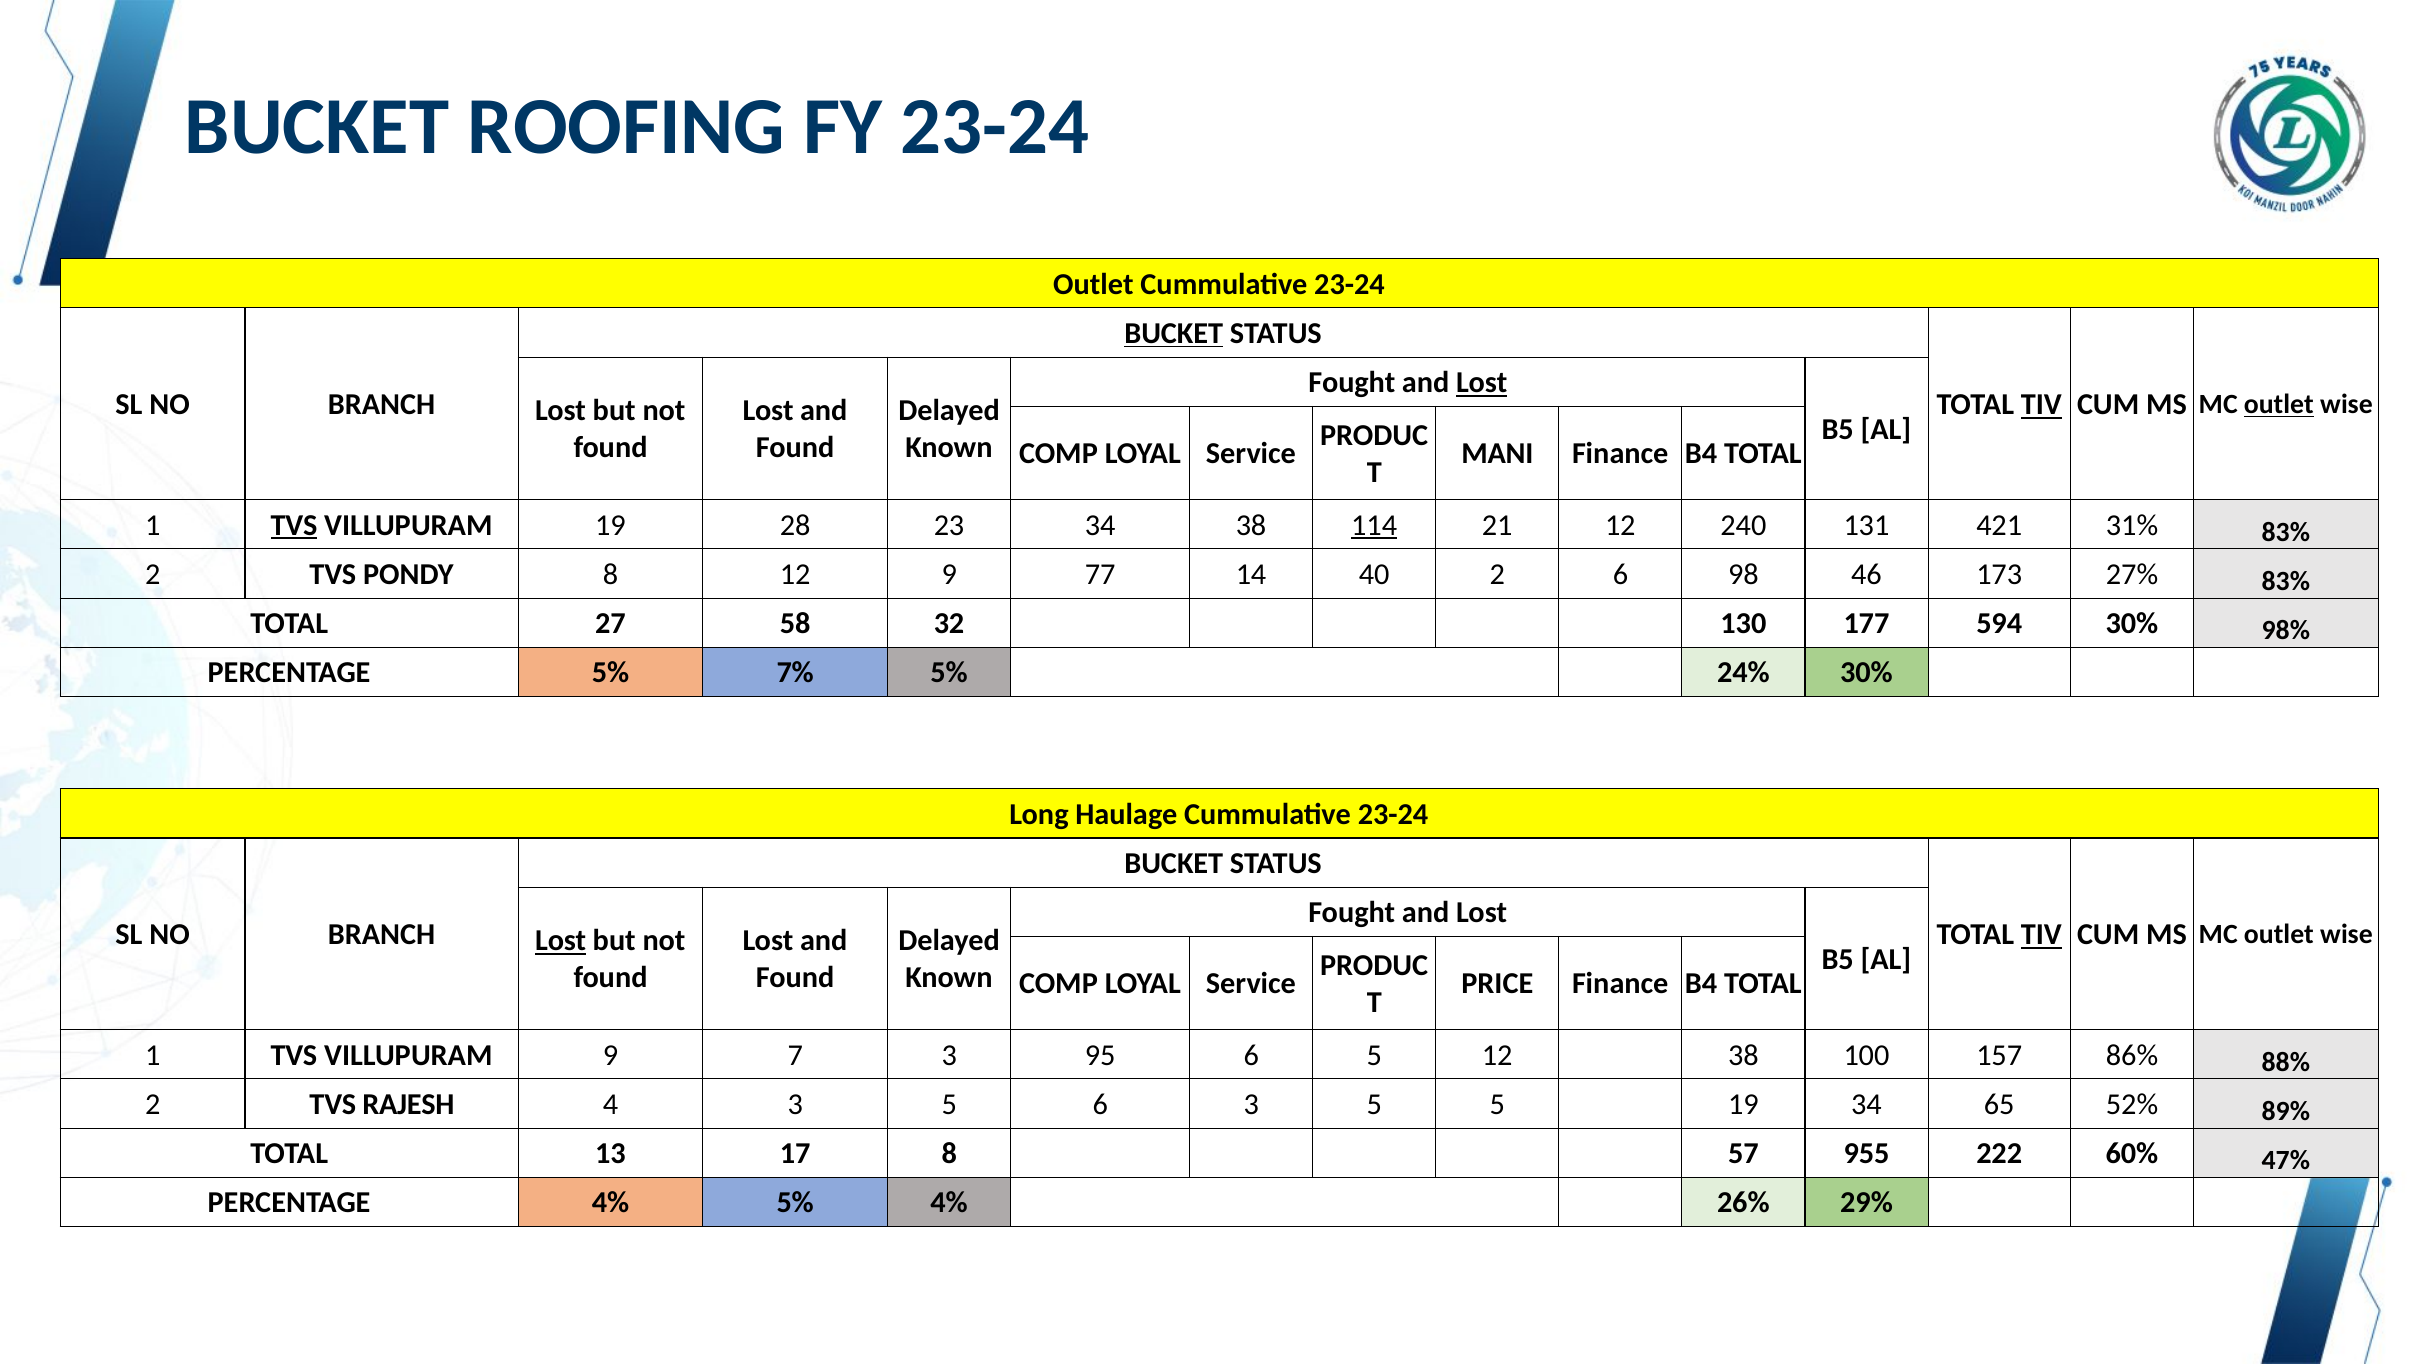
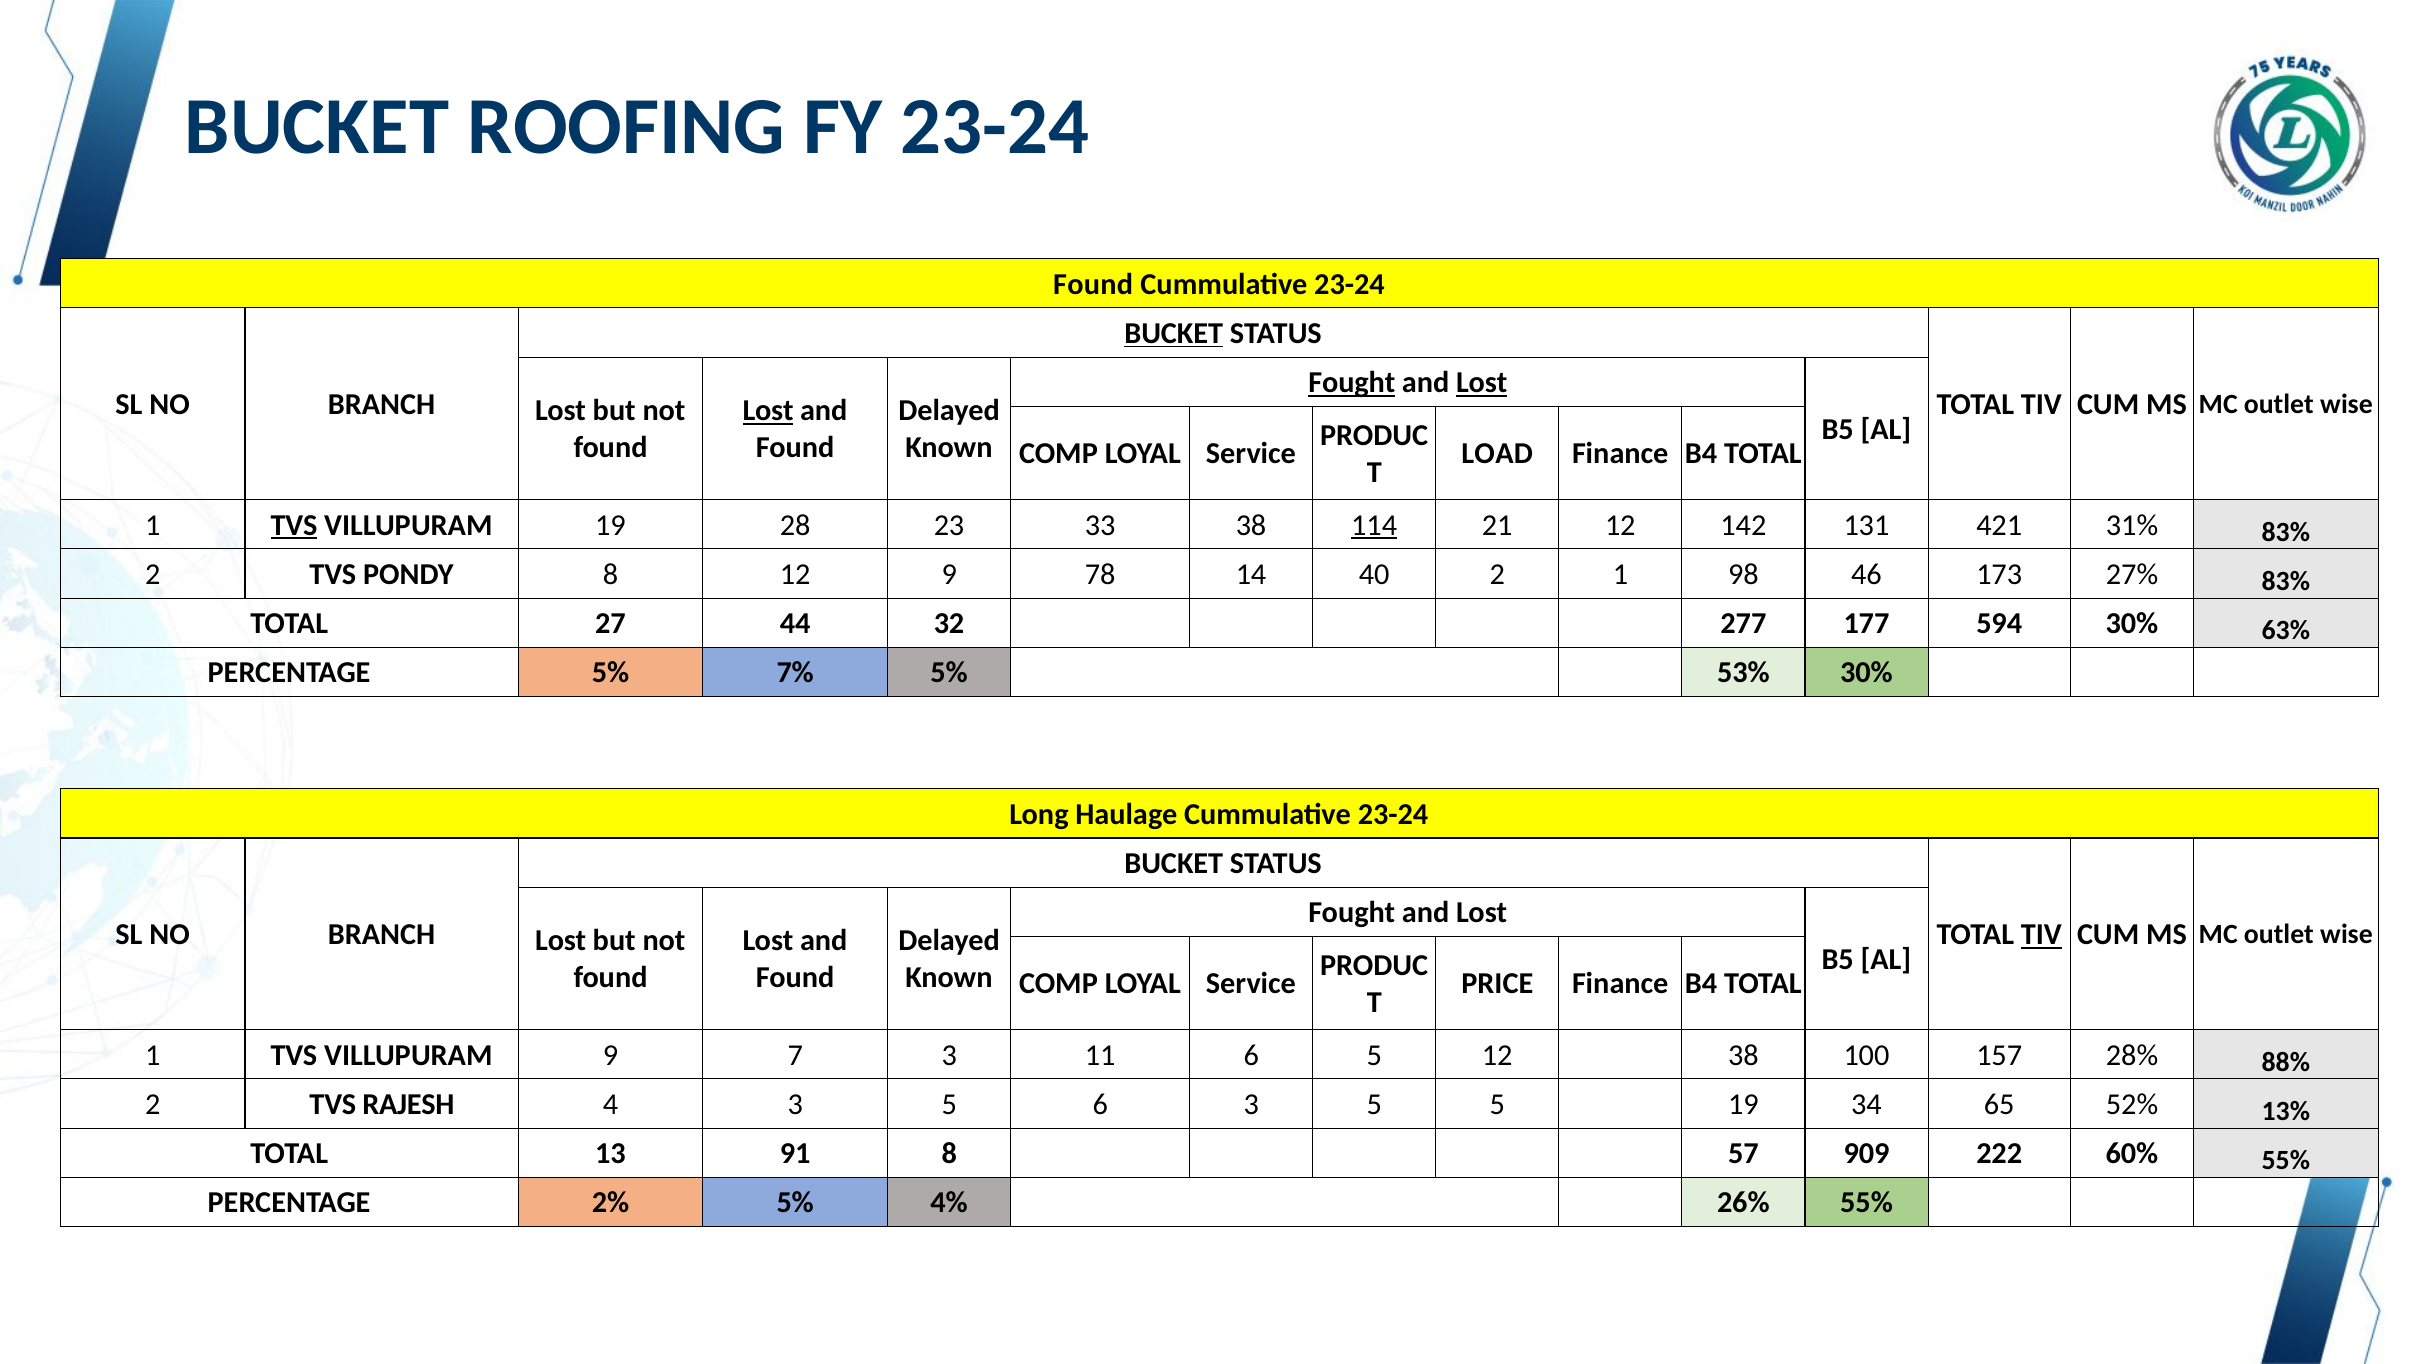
Outlet at (1093, 284): Outlet -> Found
Fought at (1352, 383) underline: none -> present
TIV at (2041, 405) underline: present -> none
outlet at (2279, 405) underline: present -> none
Lost at (768, 411) underline: none -> present
MANI: MANI -> LOAD
23 34: 34 -> 33
240: 240 -> 142
77: 77 -> 78
2 6: 6 -> 1
58: 58 -> 44
130: 130 -> 277
98%: 98% -> 63%
24%: 24% -> 53%
Lost at (561, 941) underline: present -> none
95: 95 -> 11
86%: 86% -> 28%
89%: 89% -> 13%
17: 17 -> 91
955: 955 -> 909
60% 47%: 47% -> 55%
PERCENTAGE 4%: 4% -> 2%
26% 29%: 29% -> 55%
